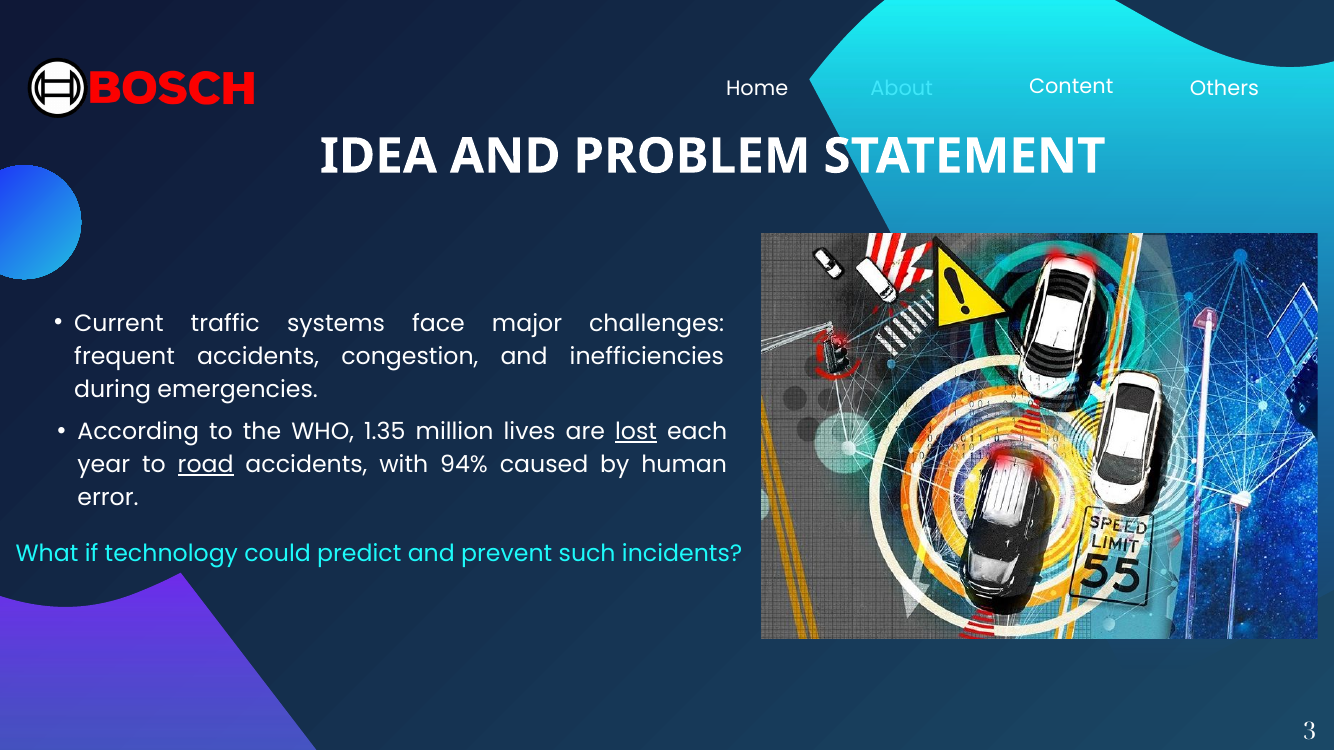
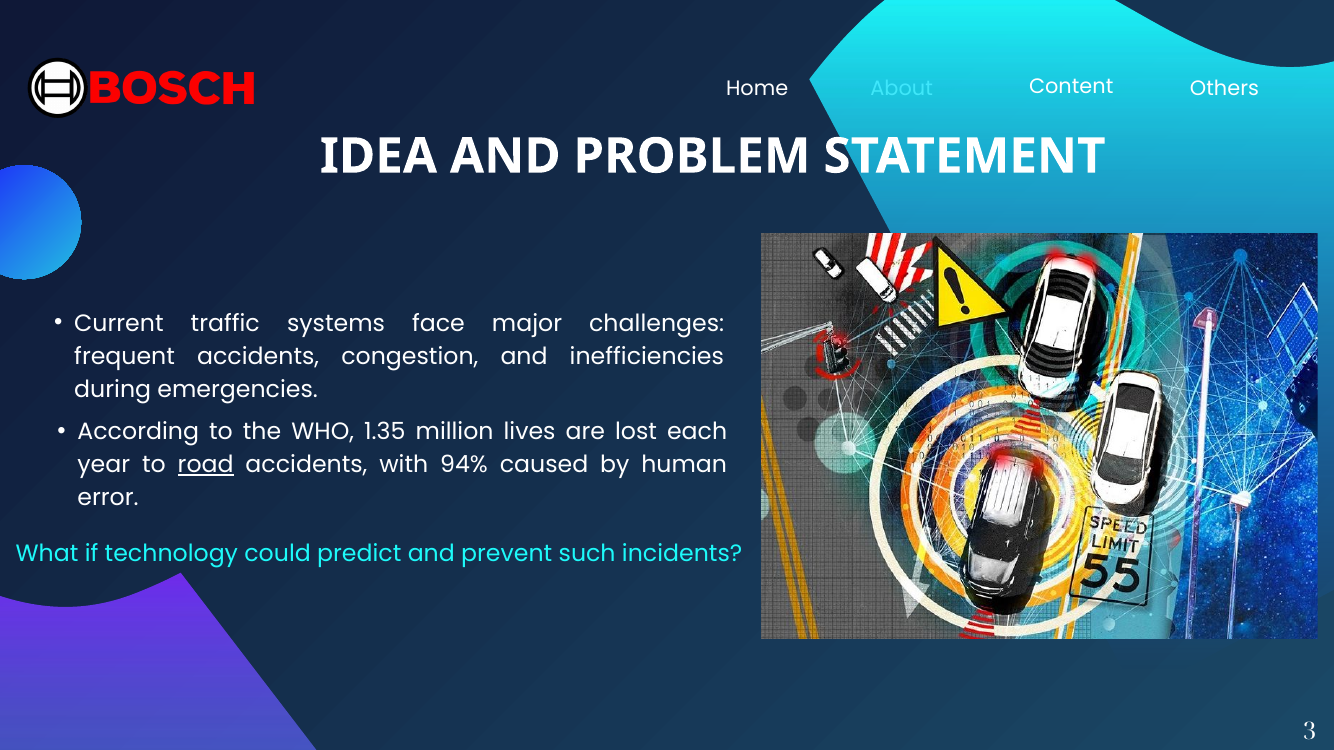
lost underline: present -> none
